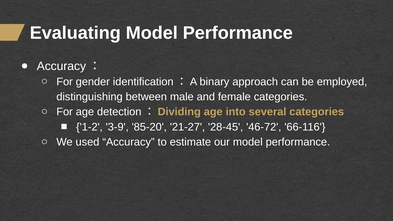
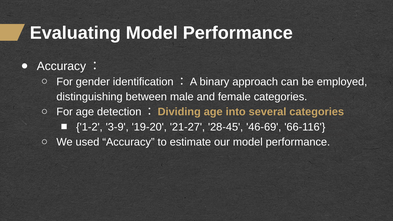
85-20: 85-20 -> 19-20
46-72: 46-72 -> 46-69
